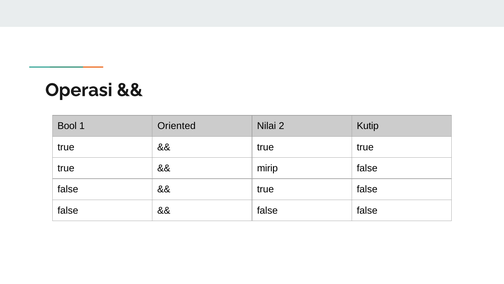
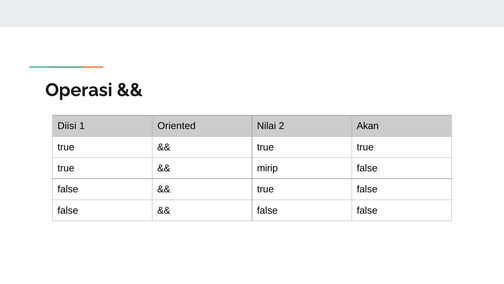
Bool: Bool -> Diisi
Kutip: Kutip -> Akan
